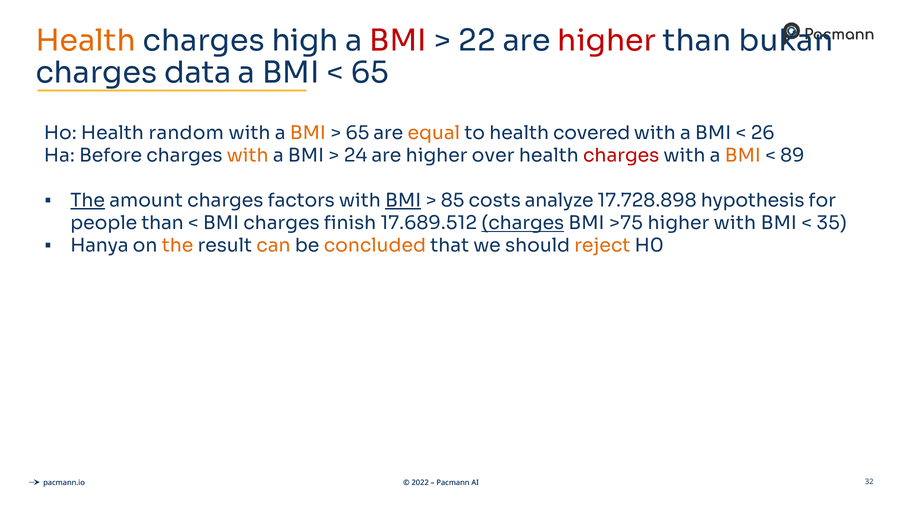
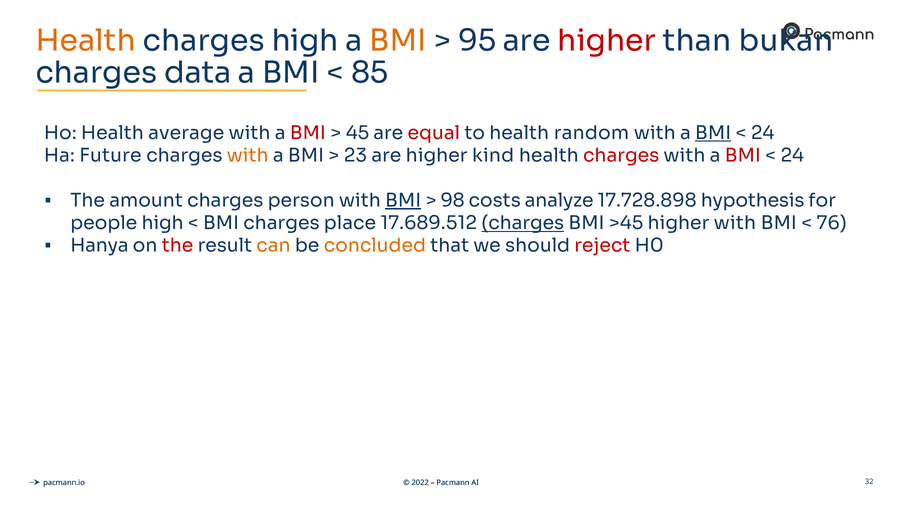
BMI at (398, 41) colour: red -> orange
22: 22 -> 95
65 at (370, 73): 65 -> 85
random: random -> average
BMI at (308, 133) colour: orange -> red
65 at (357, 133): 65 -> 45
equal colour: orange -> red
covered: covered -> random
BMI at (713, 133) underline: none -> present
26 at (763, 133): 26 -> 24
Before: Before -> Future
24: 24 -> 23
over: over -> kind
BMI at (743, 156) colour: orange -> red
89 at (792, 156): 89 -> 24
The at (88, 201) underline: present -> none
factors: factors -> person
85: 85 -> 98
people than: than -> high
finish: finish -> place
>75: >75 -> >45
35: 35 -> 76
the at (178, 246) colour: orange -> red
reject colour: orange -> red
